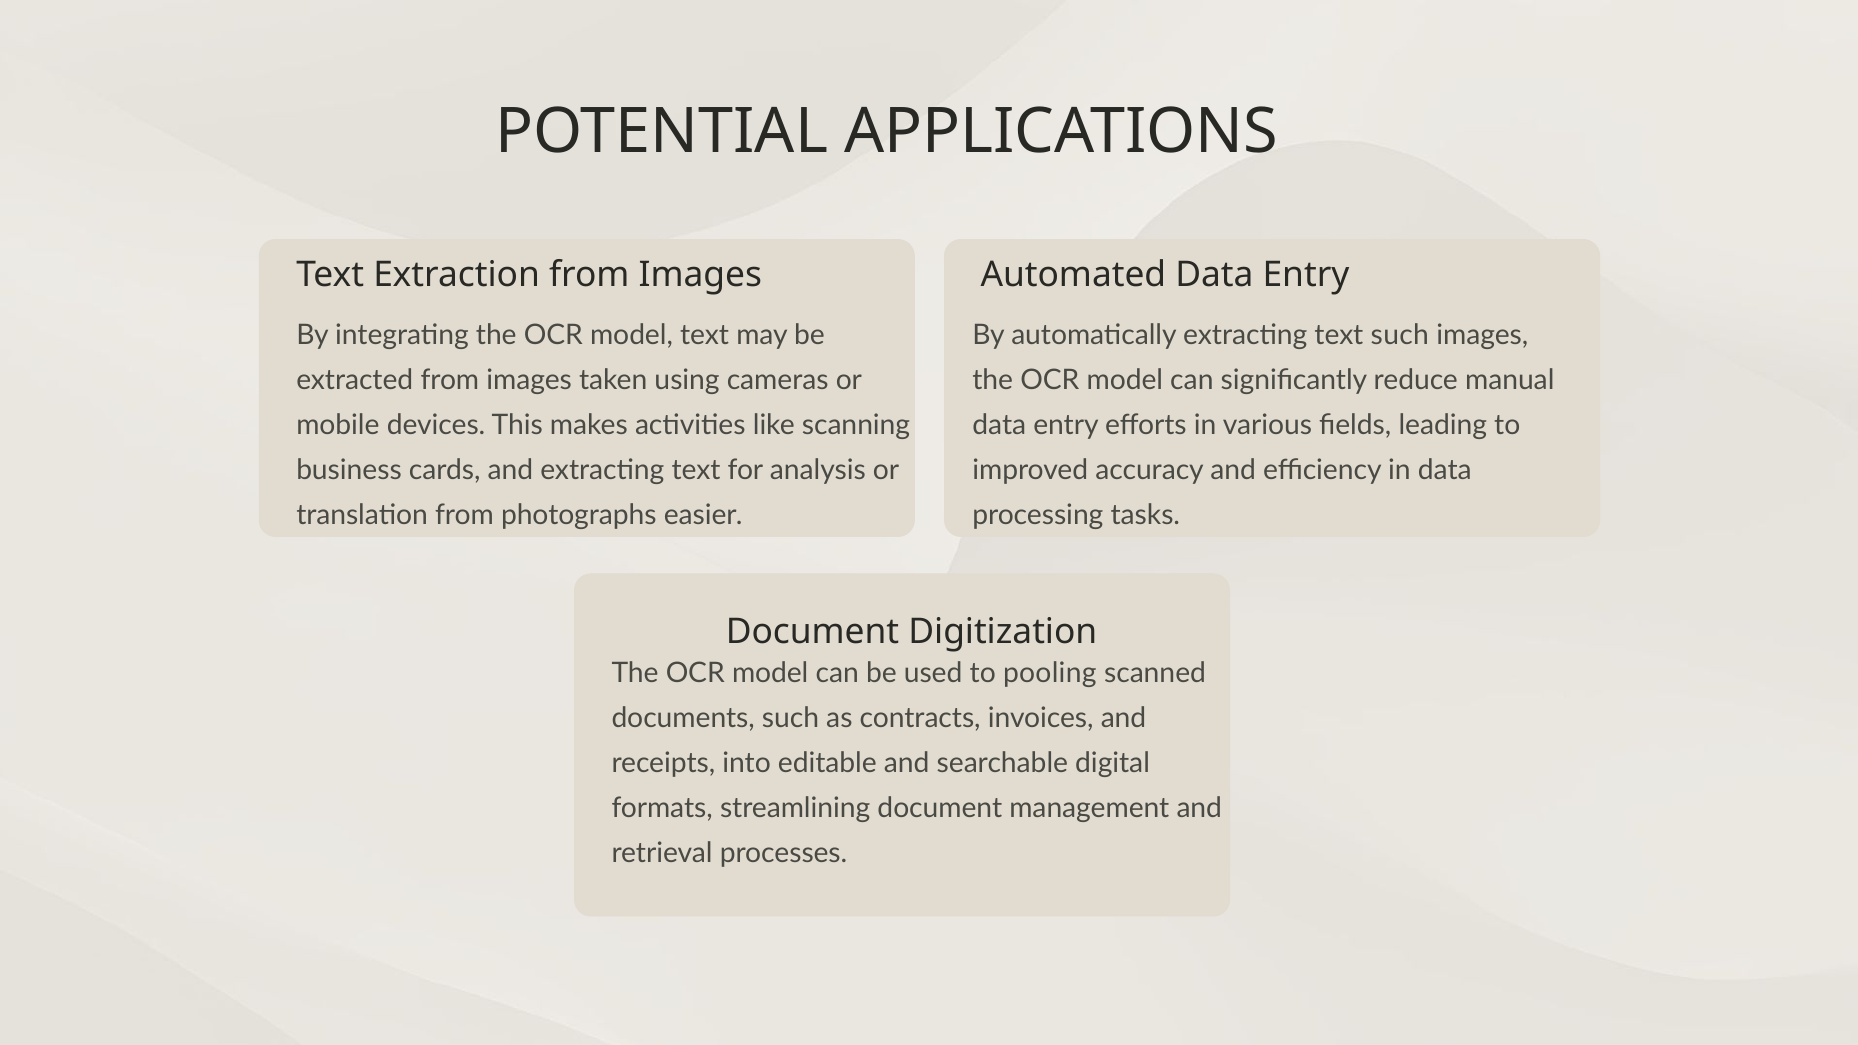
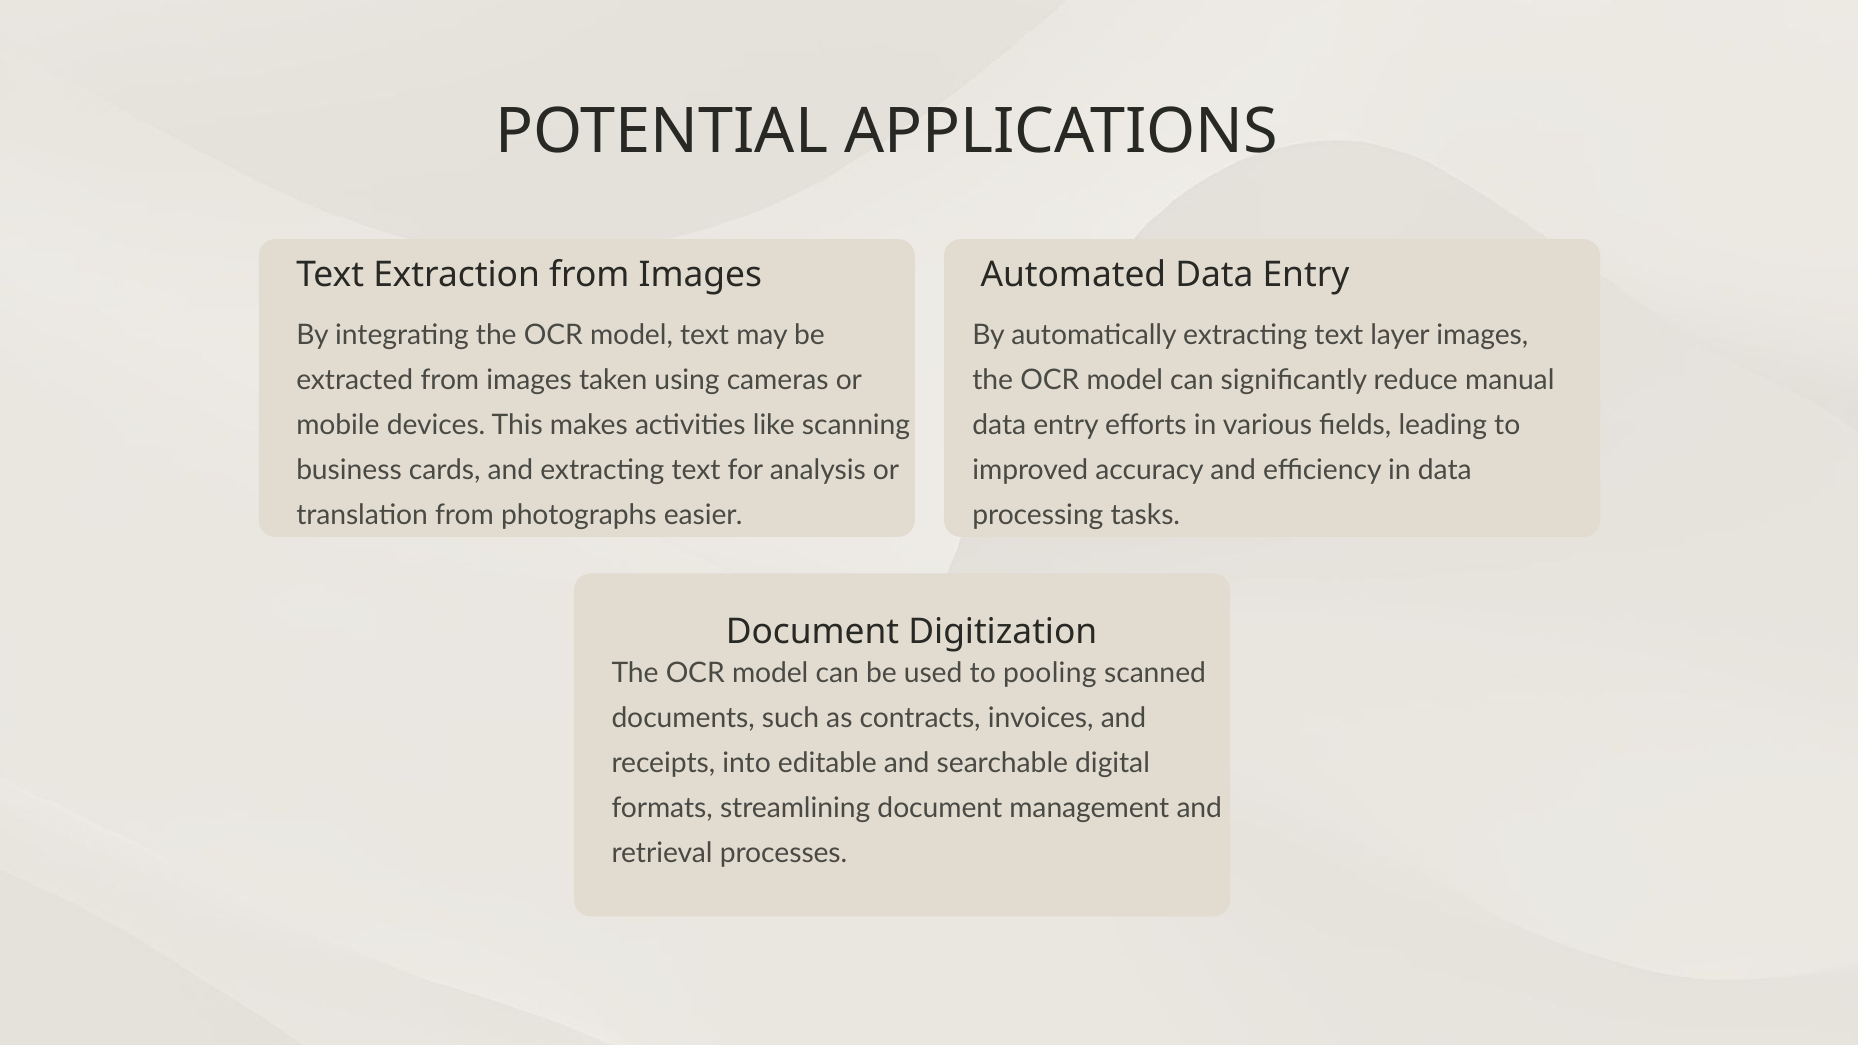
text such: such -> layer
